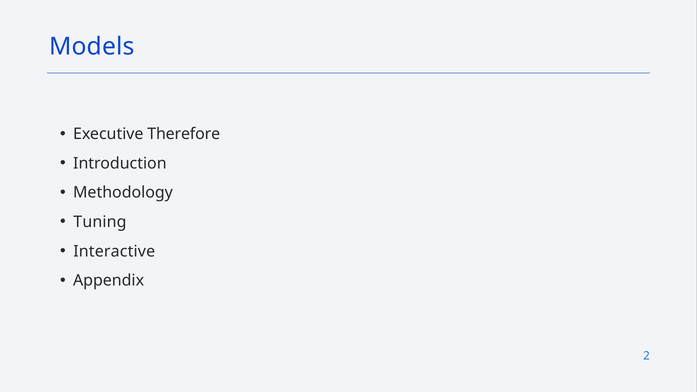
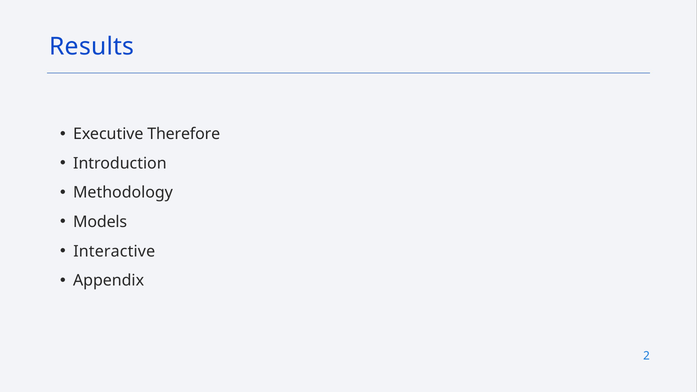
Models: Models -> Results
Tuning: Tuning -> Models
